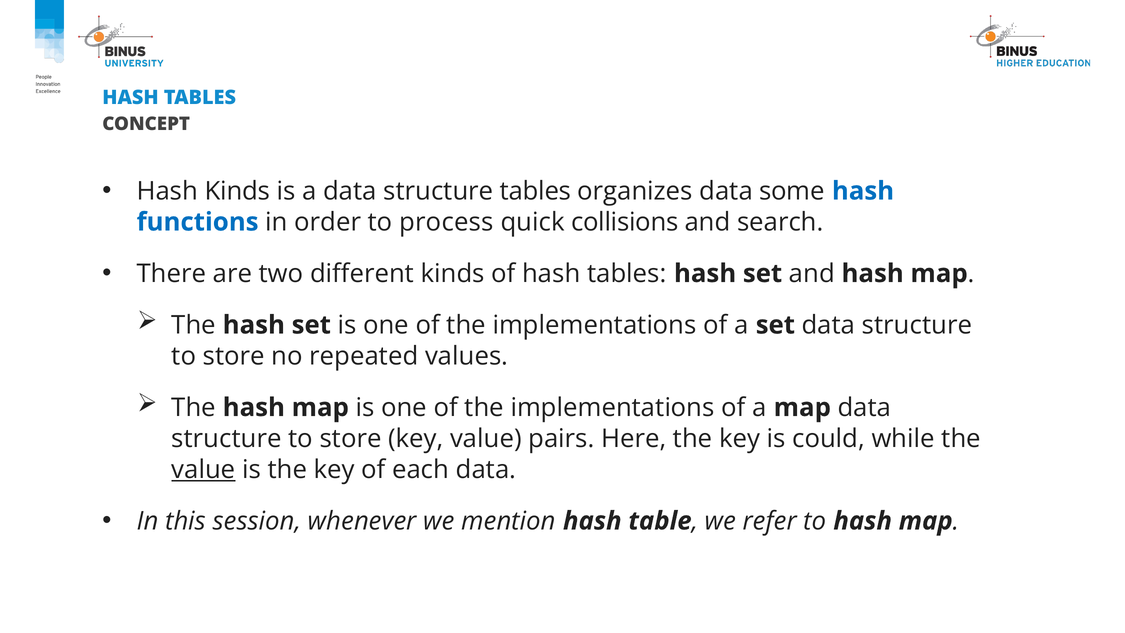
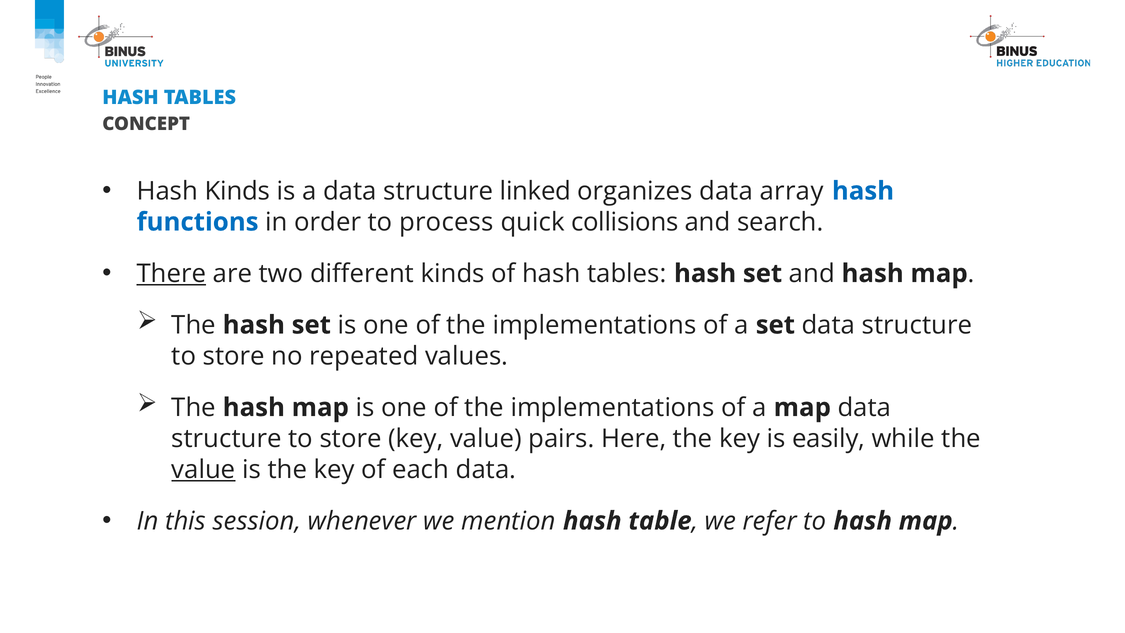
structure tables: tables -> linked
some: some -> array
There underline: none -> present
could: could -> easily
